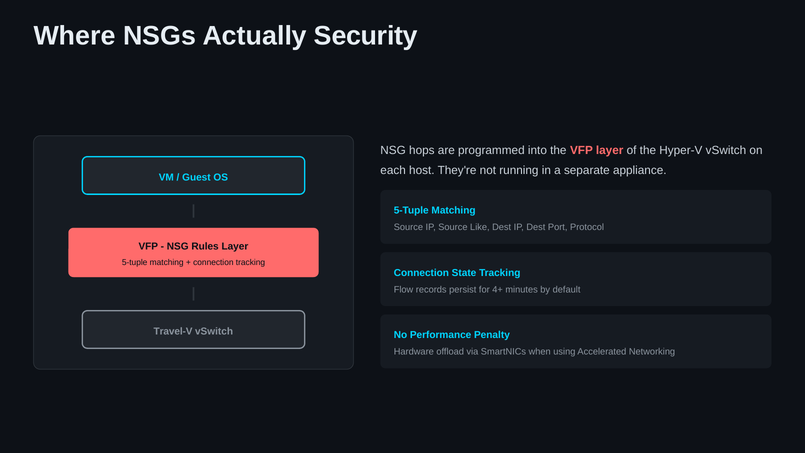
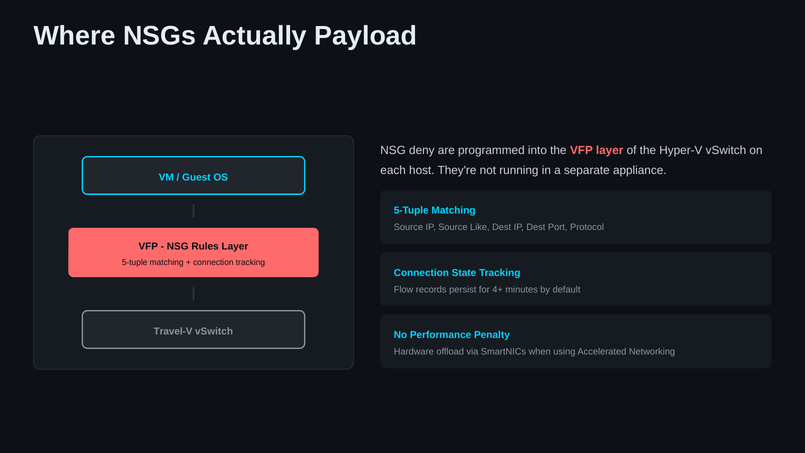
Security: Security -> Payload
hops: hops -> deny
